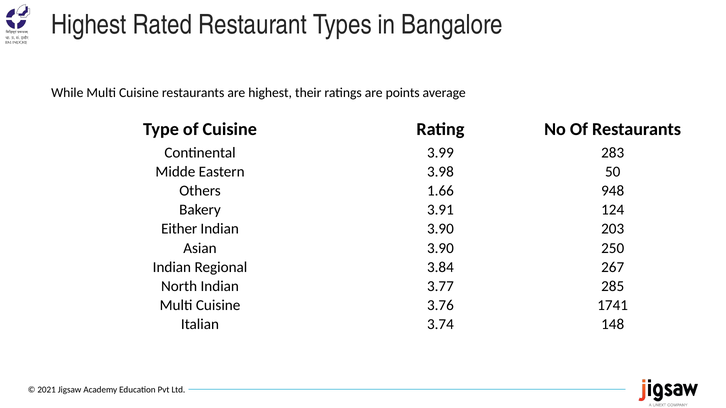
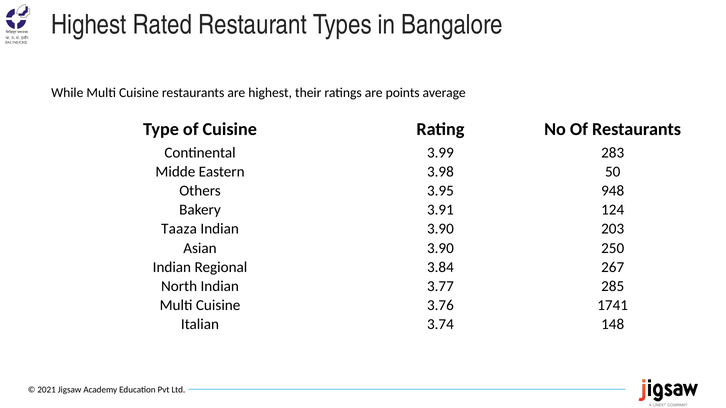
1.66: 1.66 -> 3.95
Either: Either -> Taaza
